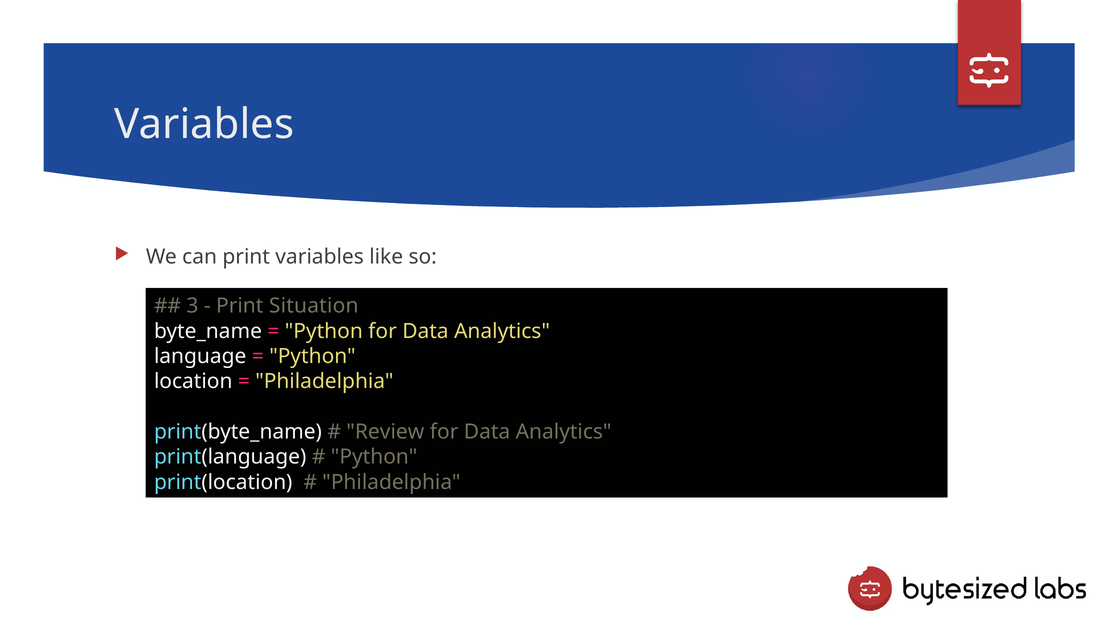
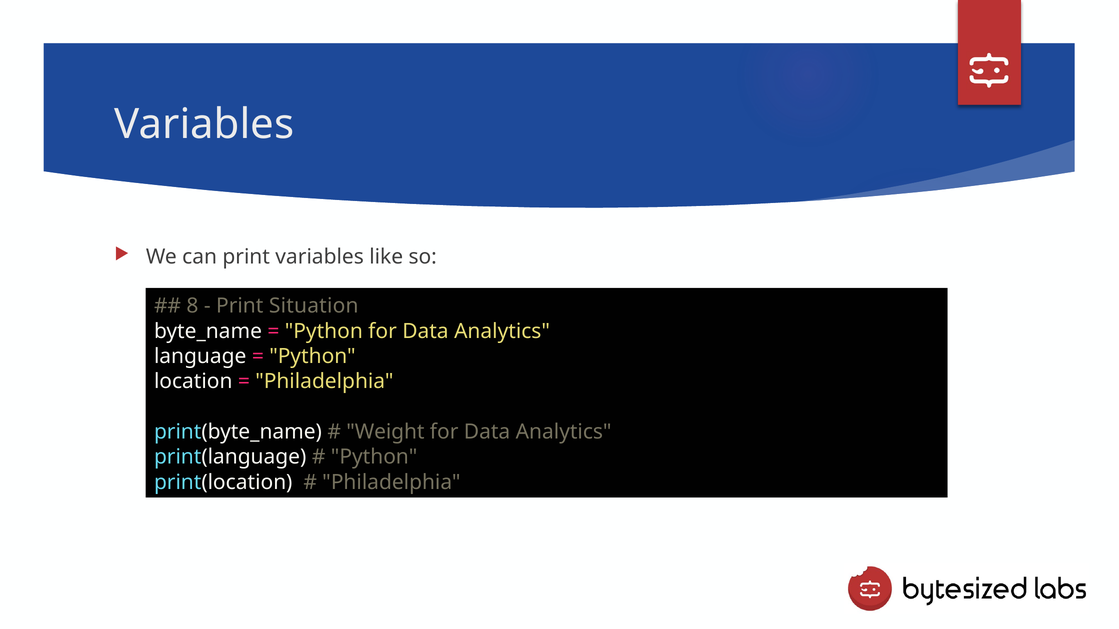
3: 3 -> 8
Review: Review -> Weight
